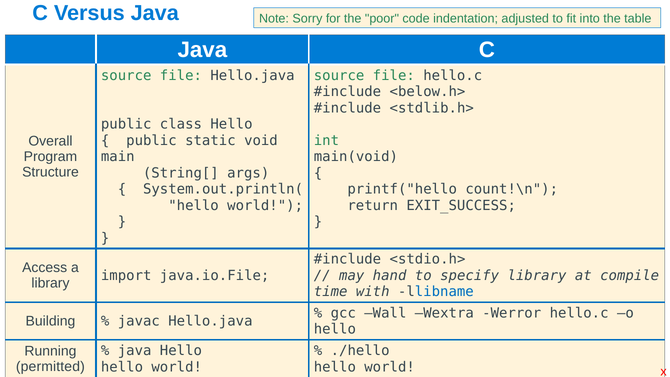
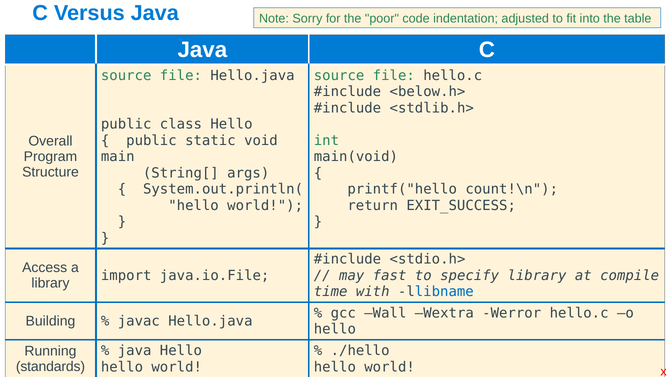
hand: hand -> fast
permitted: permitted -> standards
